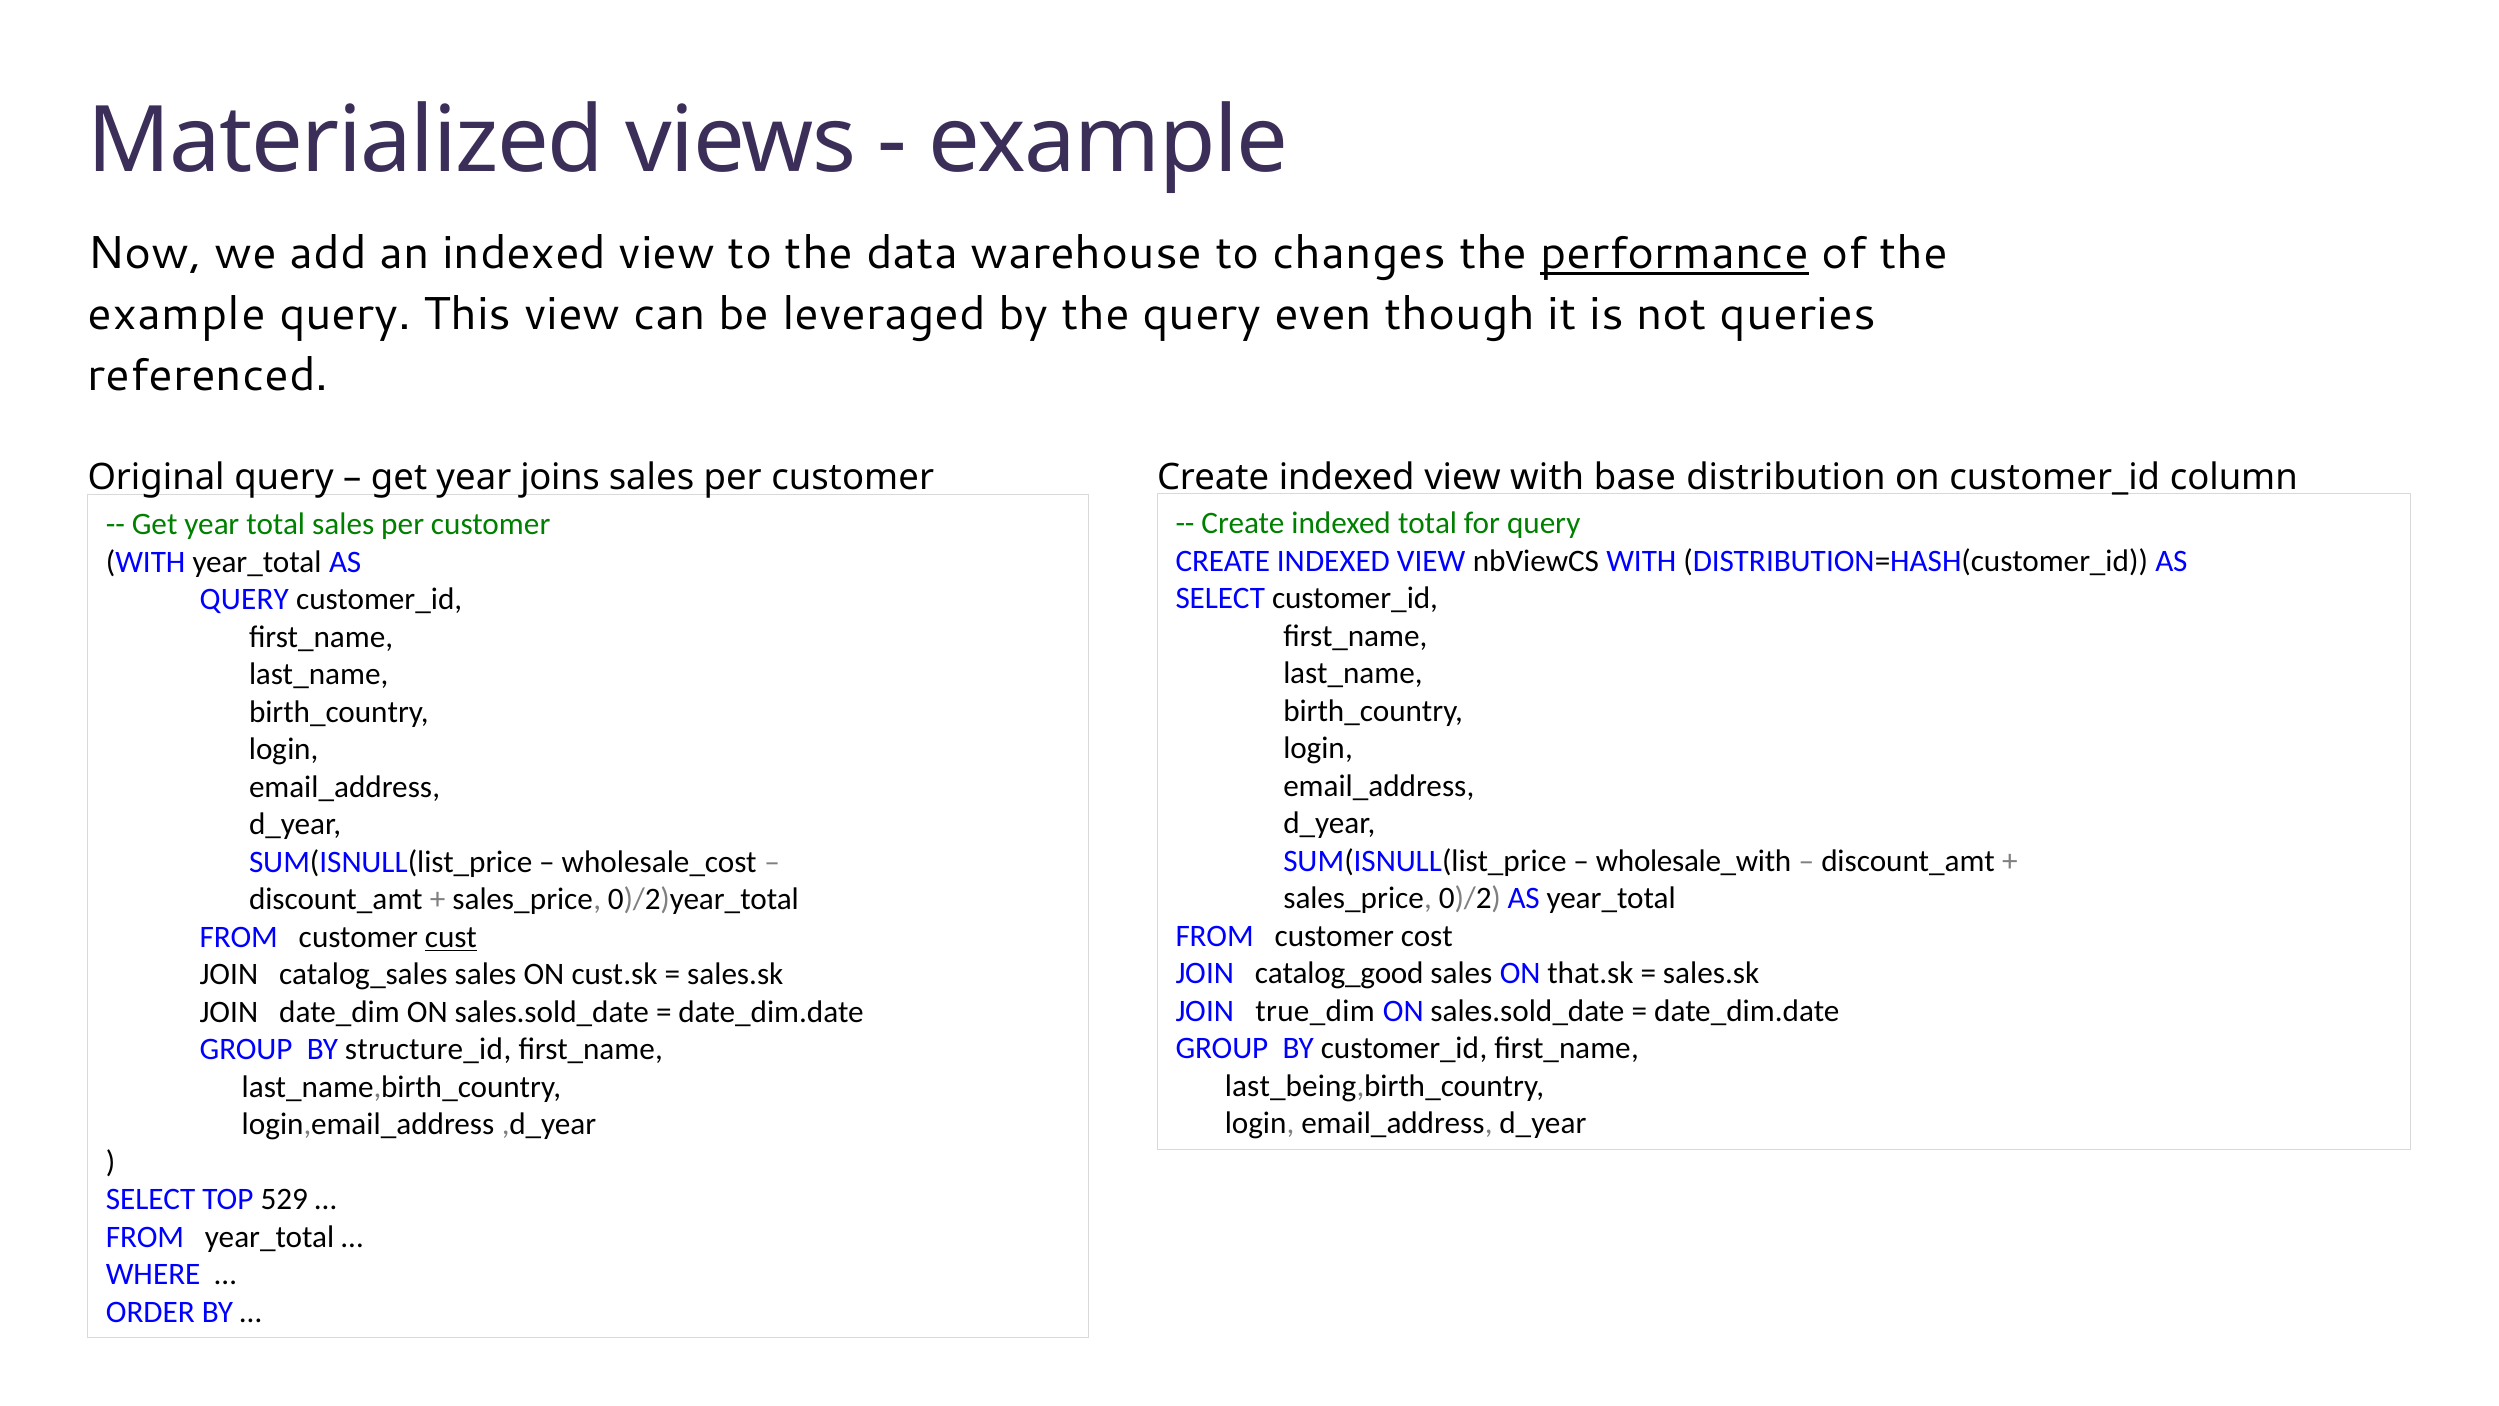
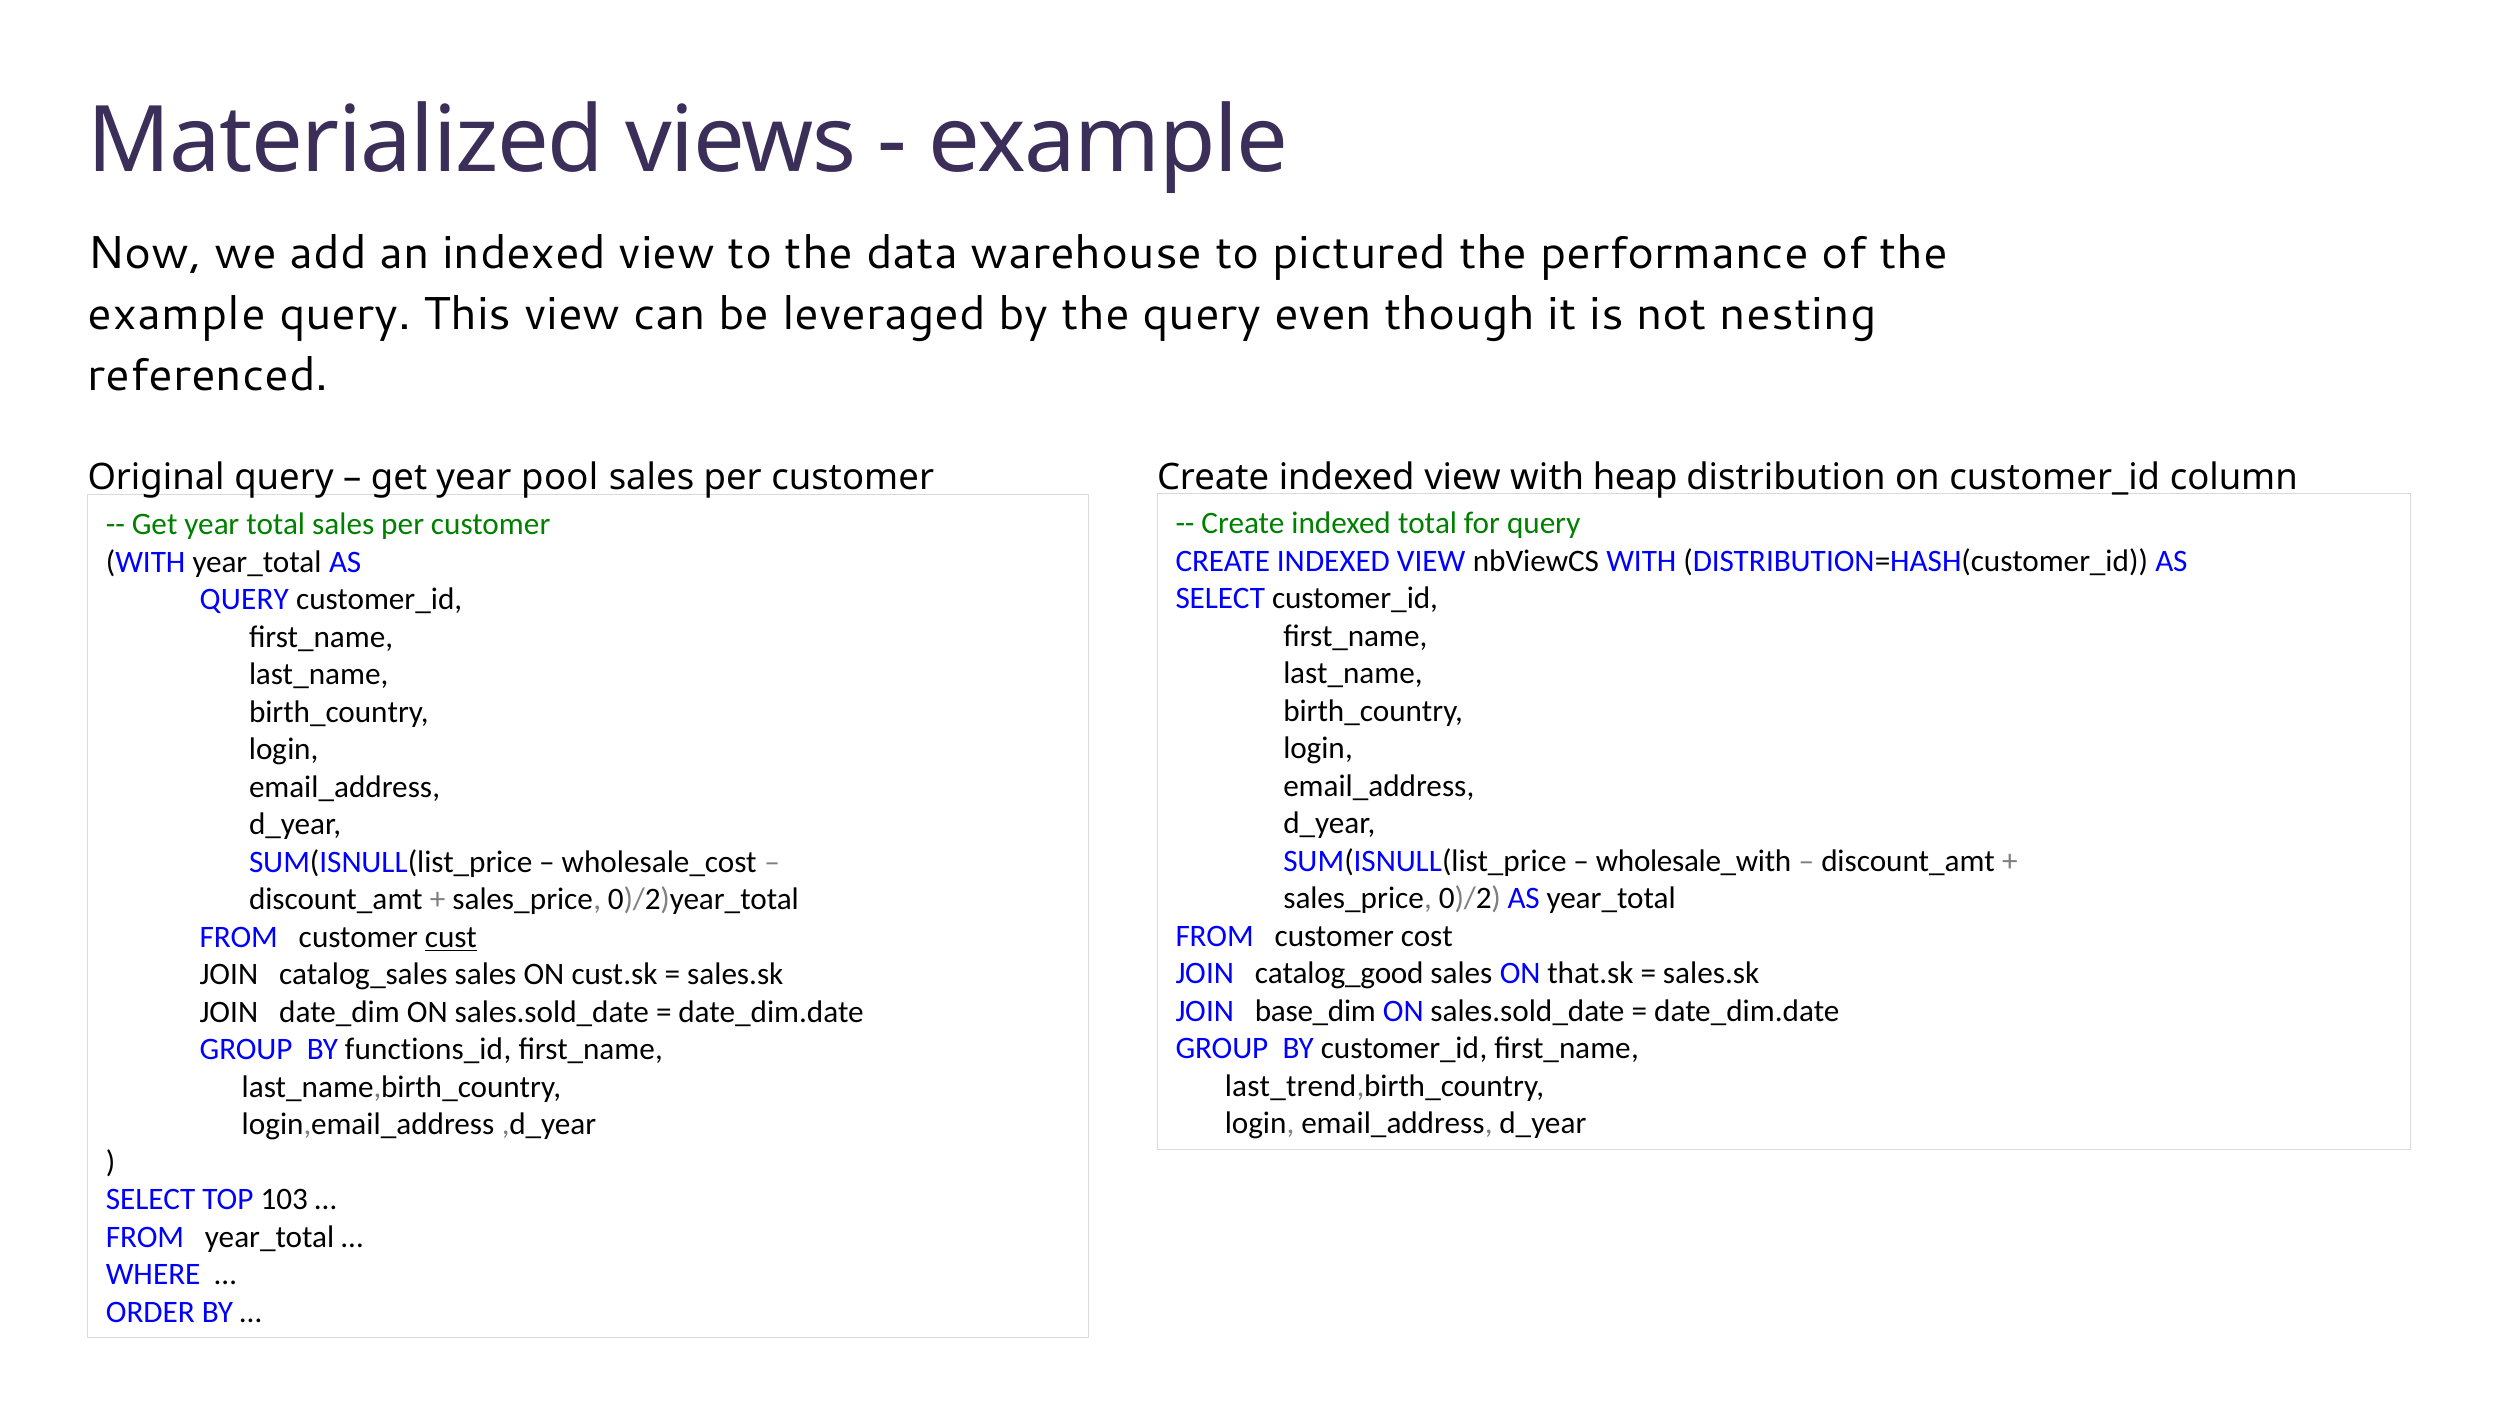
changes: changes -> pictured
performance underline: present -> none
queries: queries -> nesting
base: base -> heap
joins: joins -> pool
true_dim: true_dim -> base_dim
structure_id: structure_id -> functions_id
last_being: last_being -> last_trend
529: 529 -> 103
